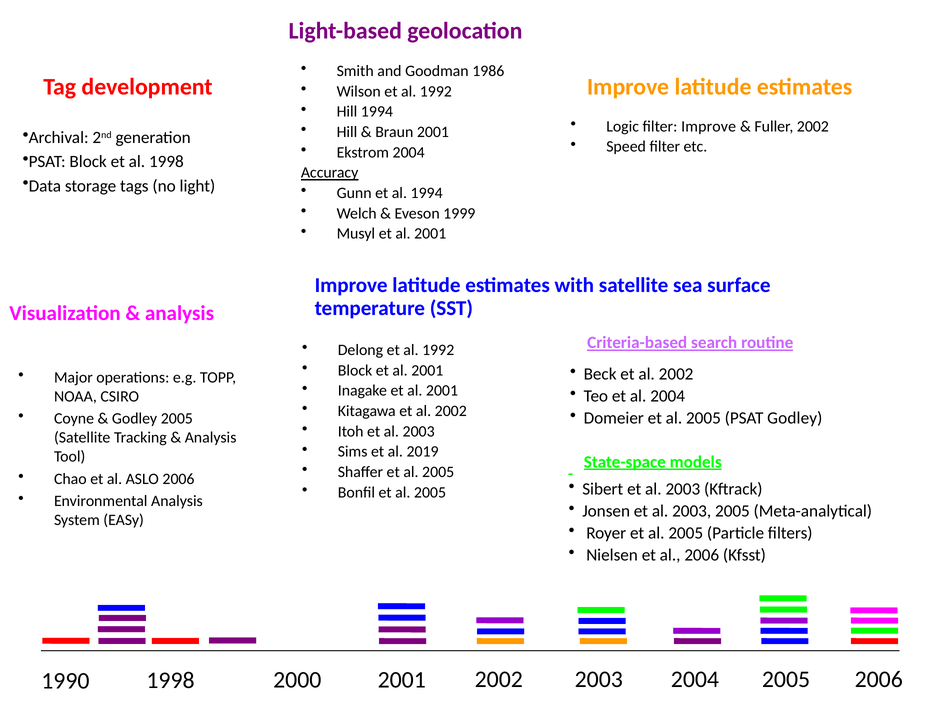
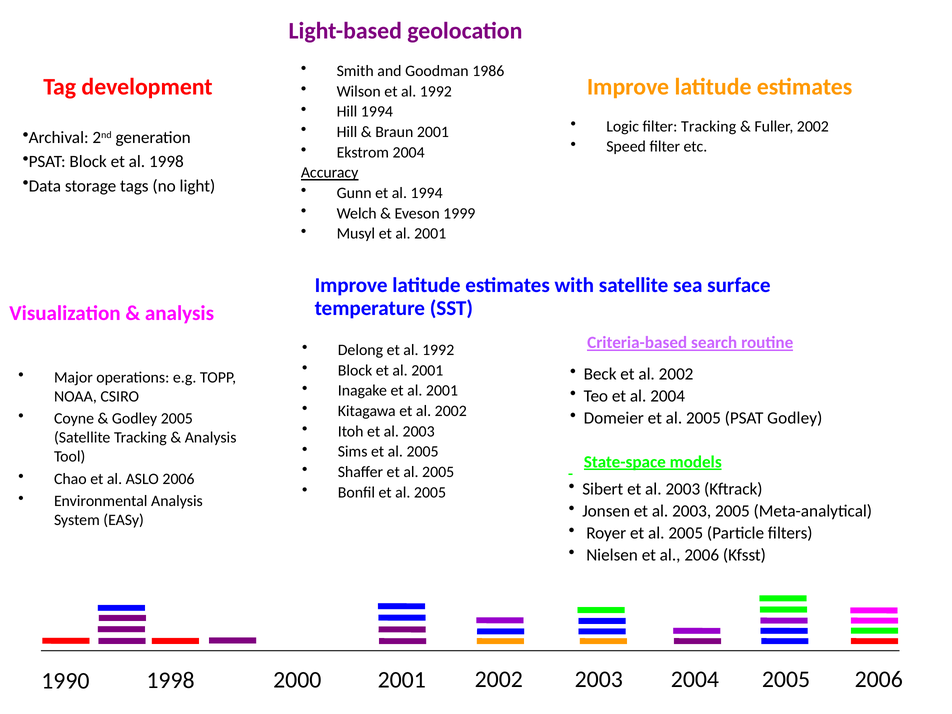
filter Improve: Improve -> Tracking
Sims et al 2019: 2019 -> 2005
